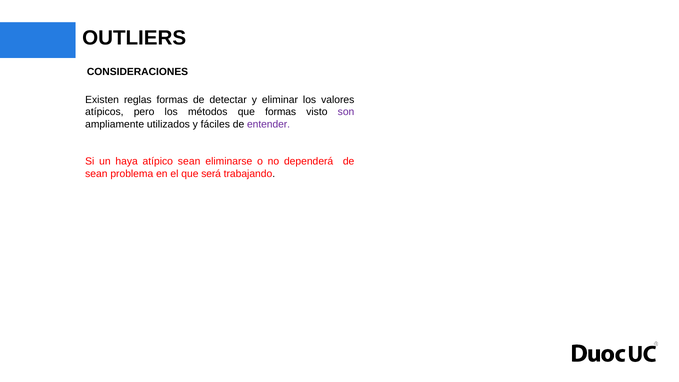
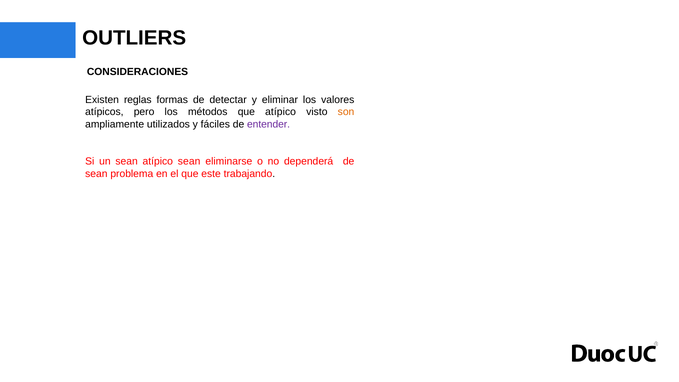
que formas: formas -> atípico
son colour: purple -> orange
un haya: haya -> sean
será: será -> este
